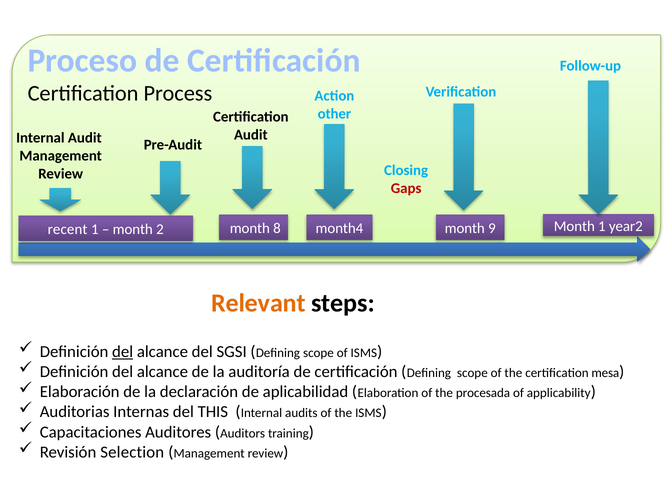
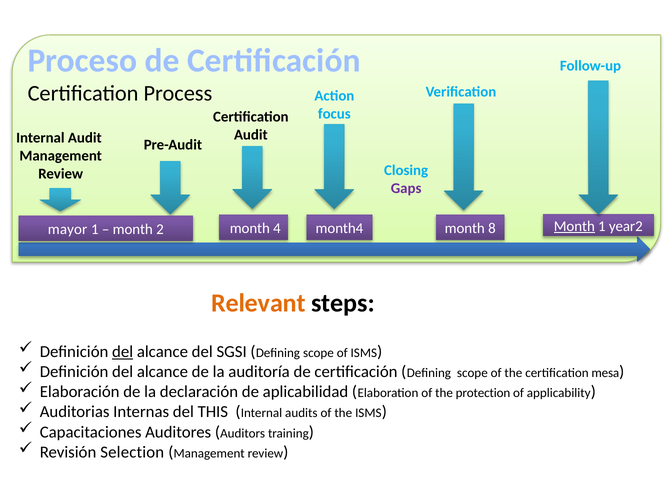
other: other -> focus
Gaps colour: red -> purple
Month at (574, 226) underline: none -> present
8: 8 -> 4
9: 9 -> 8
recent: recent -> mayor
procesada: procesada -> protection
